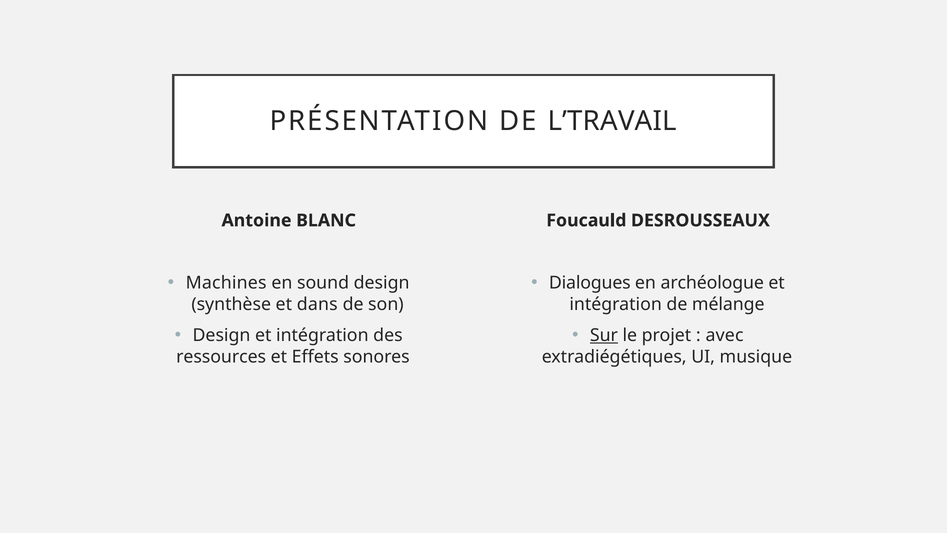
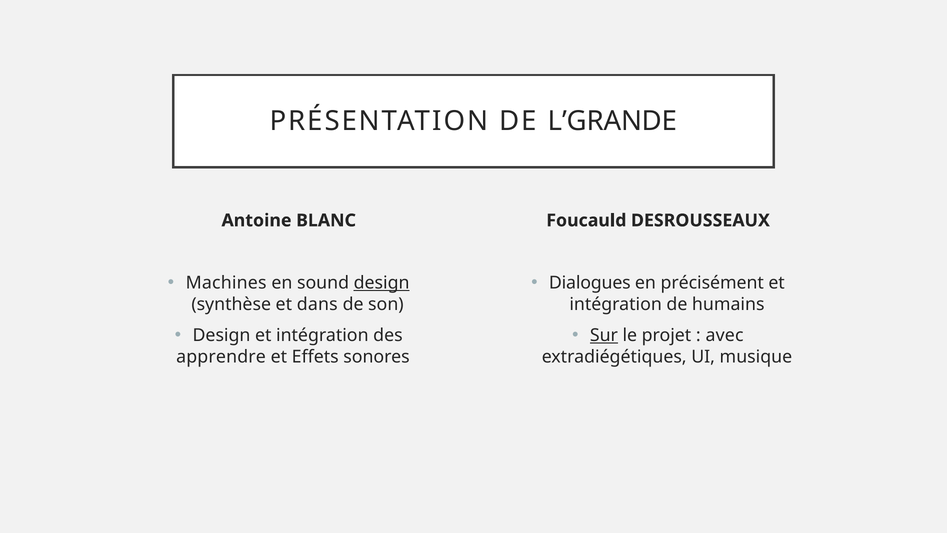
L’TRAVAIL: L’TRAVAIL -> L’GRANDE
design at (382, 283) underline: none -> present
archéologue: archéologue -> précisément
mélange: mélange -> humains
ressources: ressources -> apprendre
